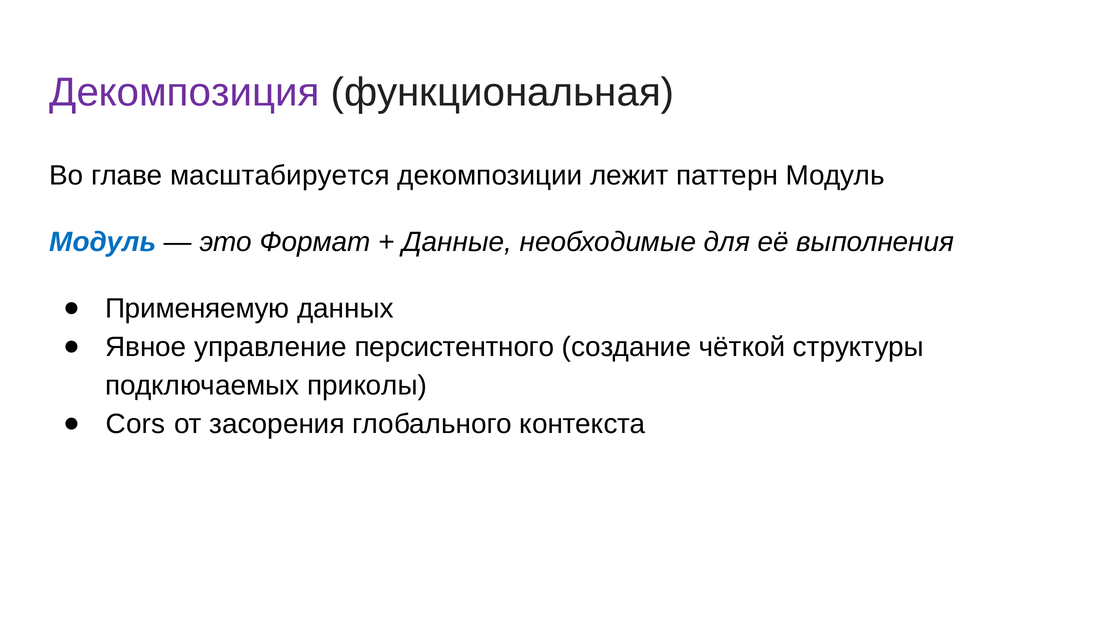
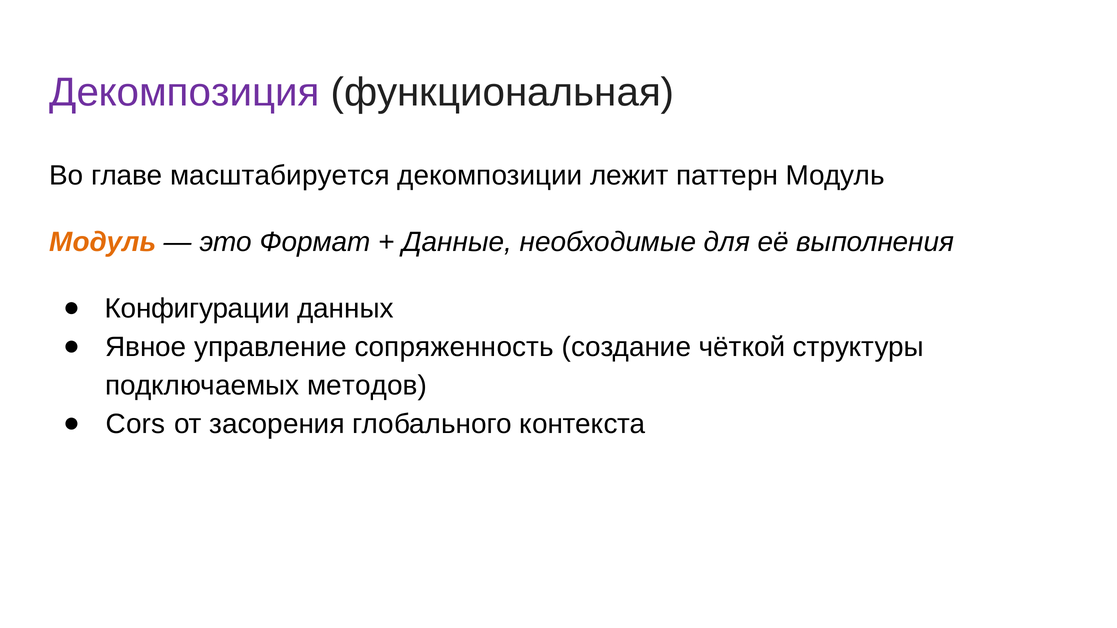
Модуль at (103, 242) colour: blue -> orange
Применяемую: Применяемую -> Конфигурации
персистентного: персистентного -> сопряженность
приколы: приколы -> методов
